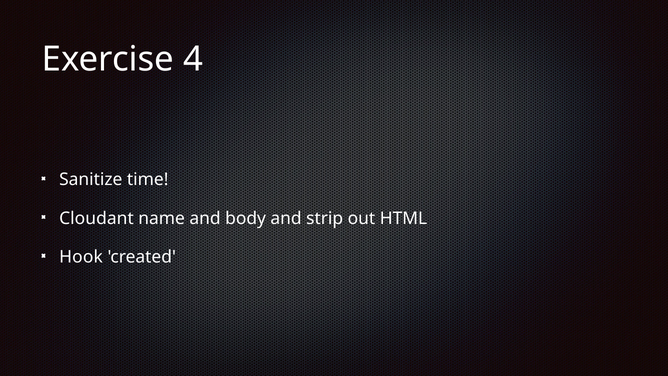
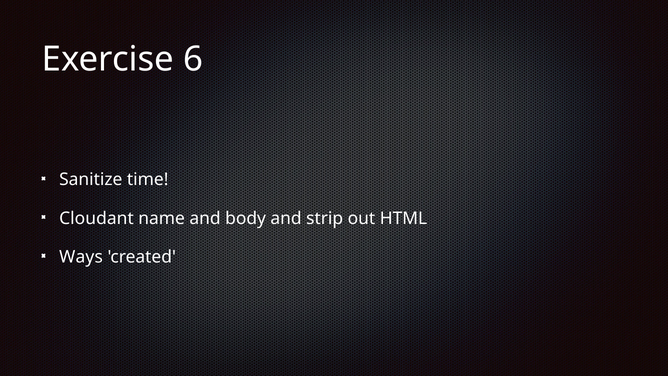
4: 4 -> 6
Hook: Hook -> Ways
